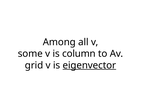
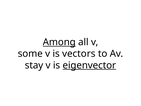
Among underline: none -> present
column: column -> vectors
grid: grid -> stay
